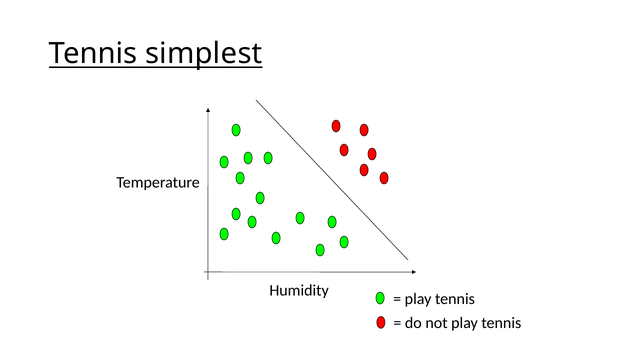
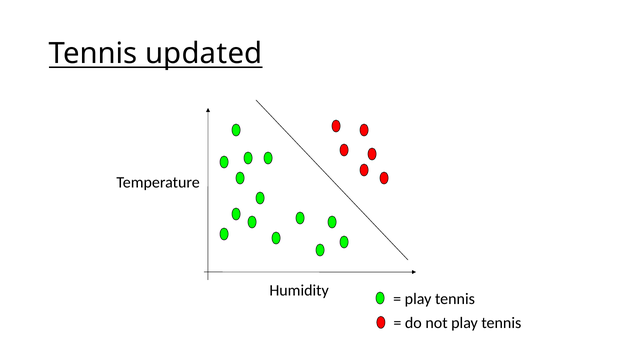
simplest: simplest -> updated
